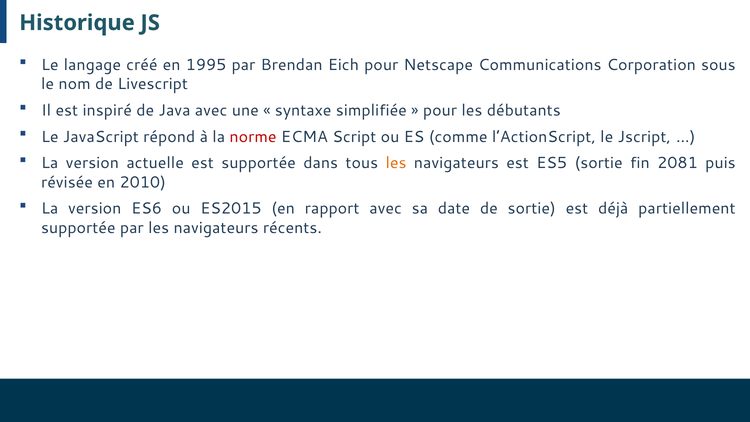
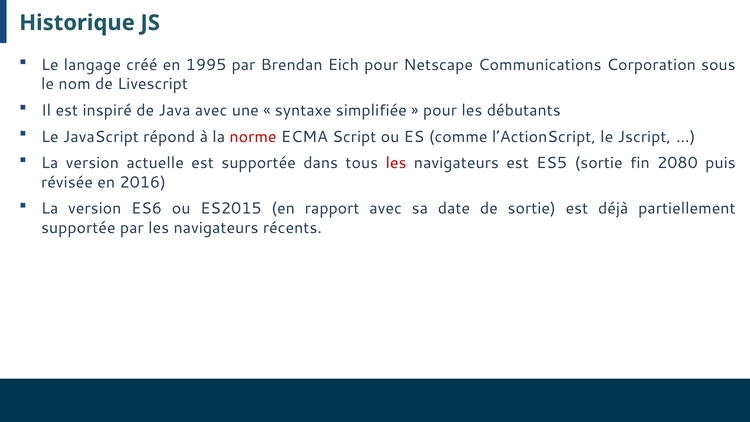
les at (396, 163) colour: orange -> red
2081: 2081 -> 2080
2010: 2010 -> 2016
